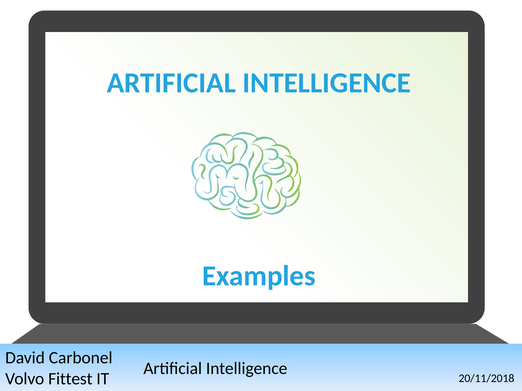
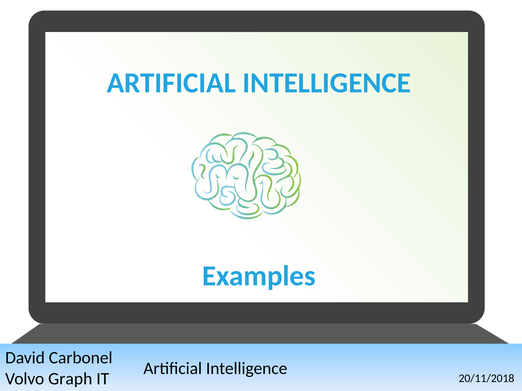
Fittest: Fittest -> Graph
